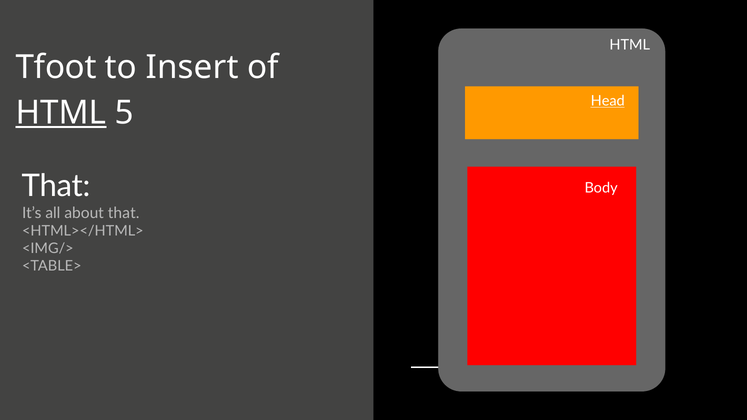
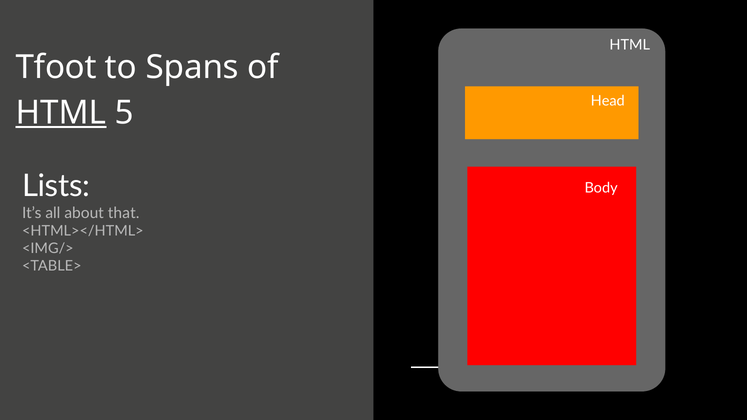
Insert: Insert -> Spans
Head underline: present -> none
That at (56, 186): That -> Lists
